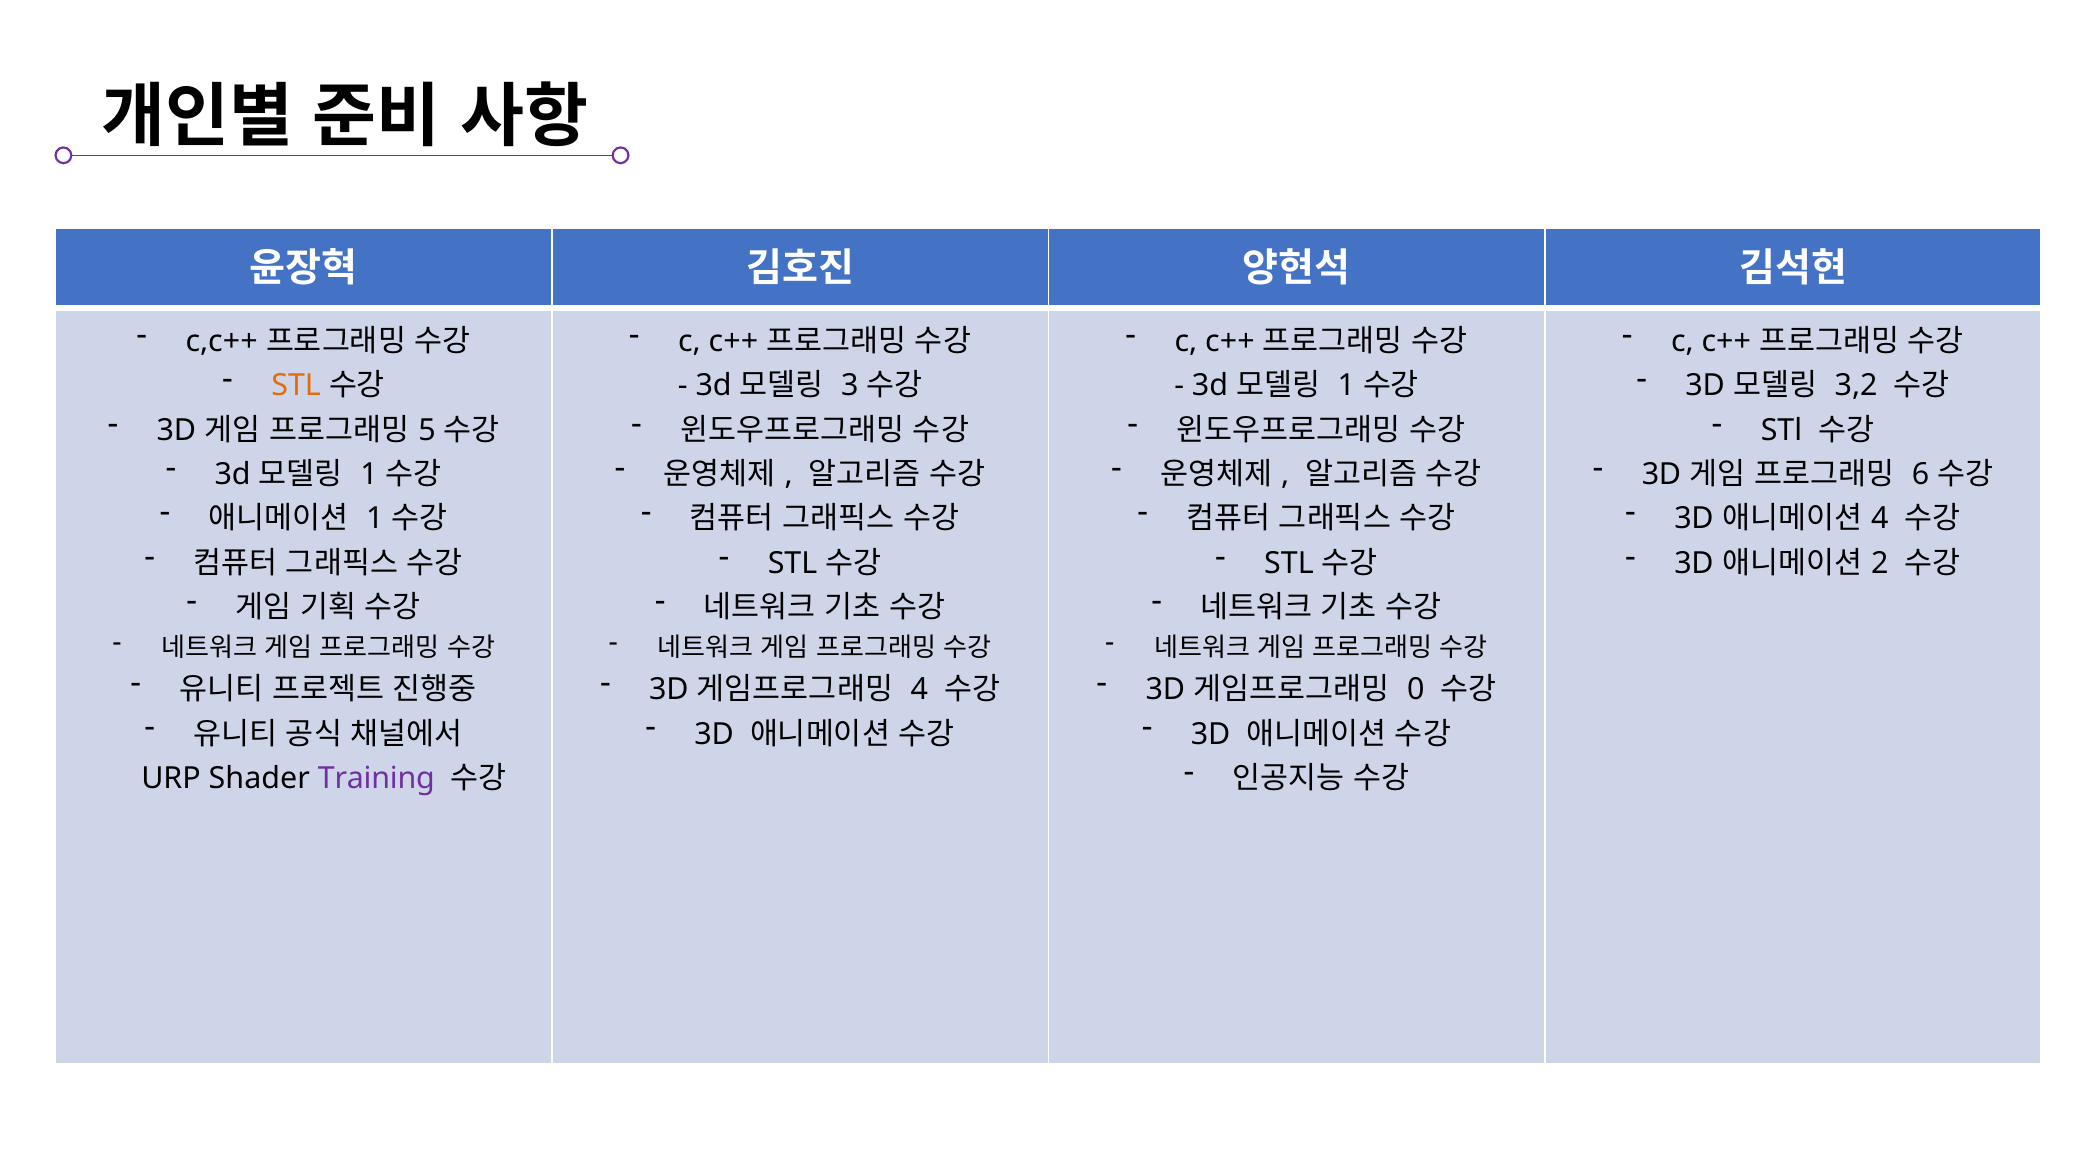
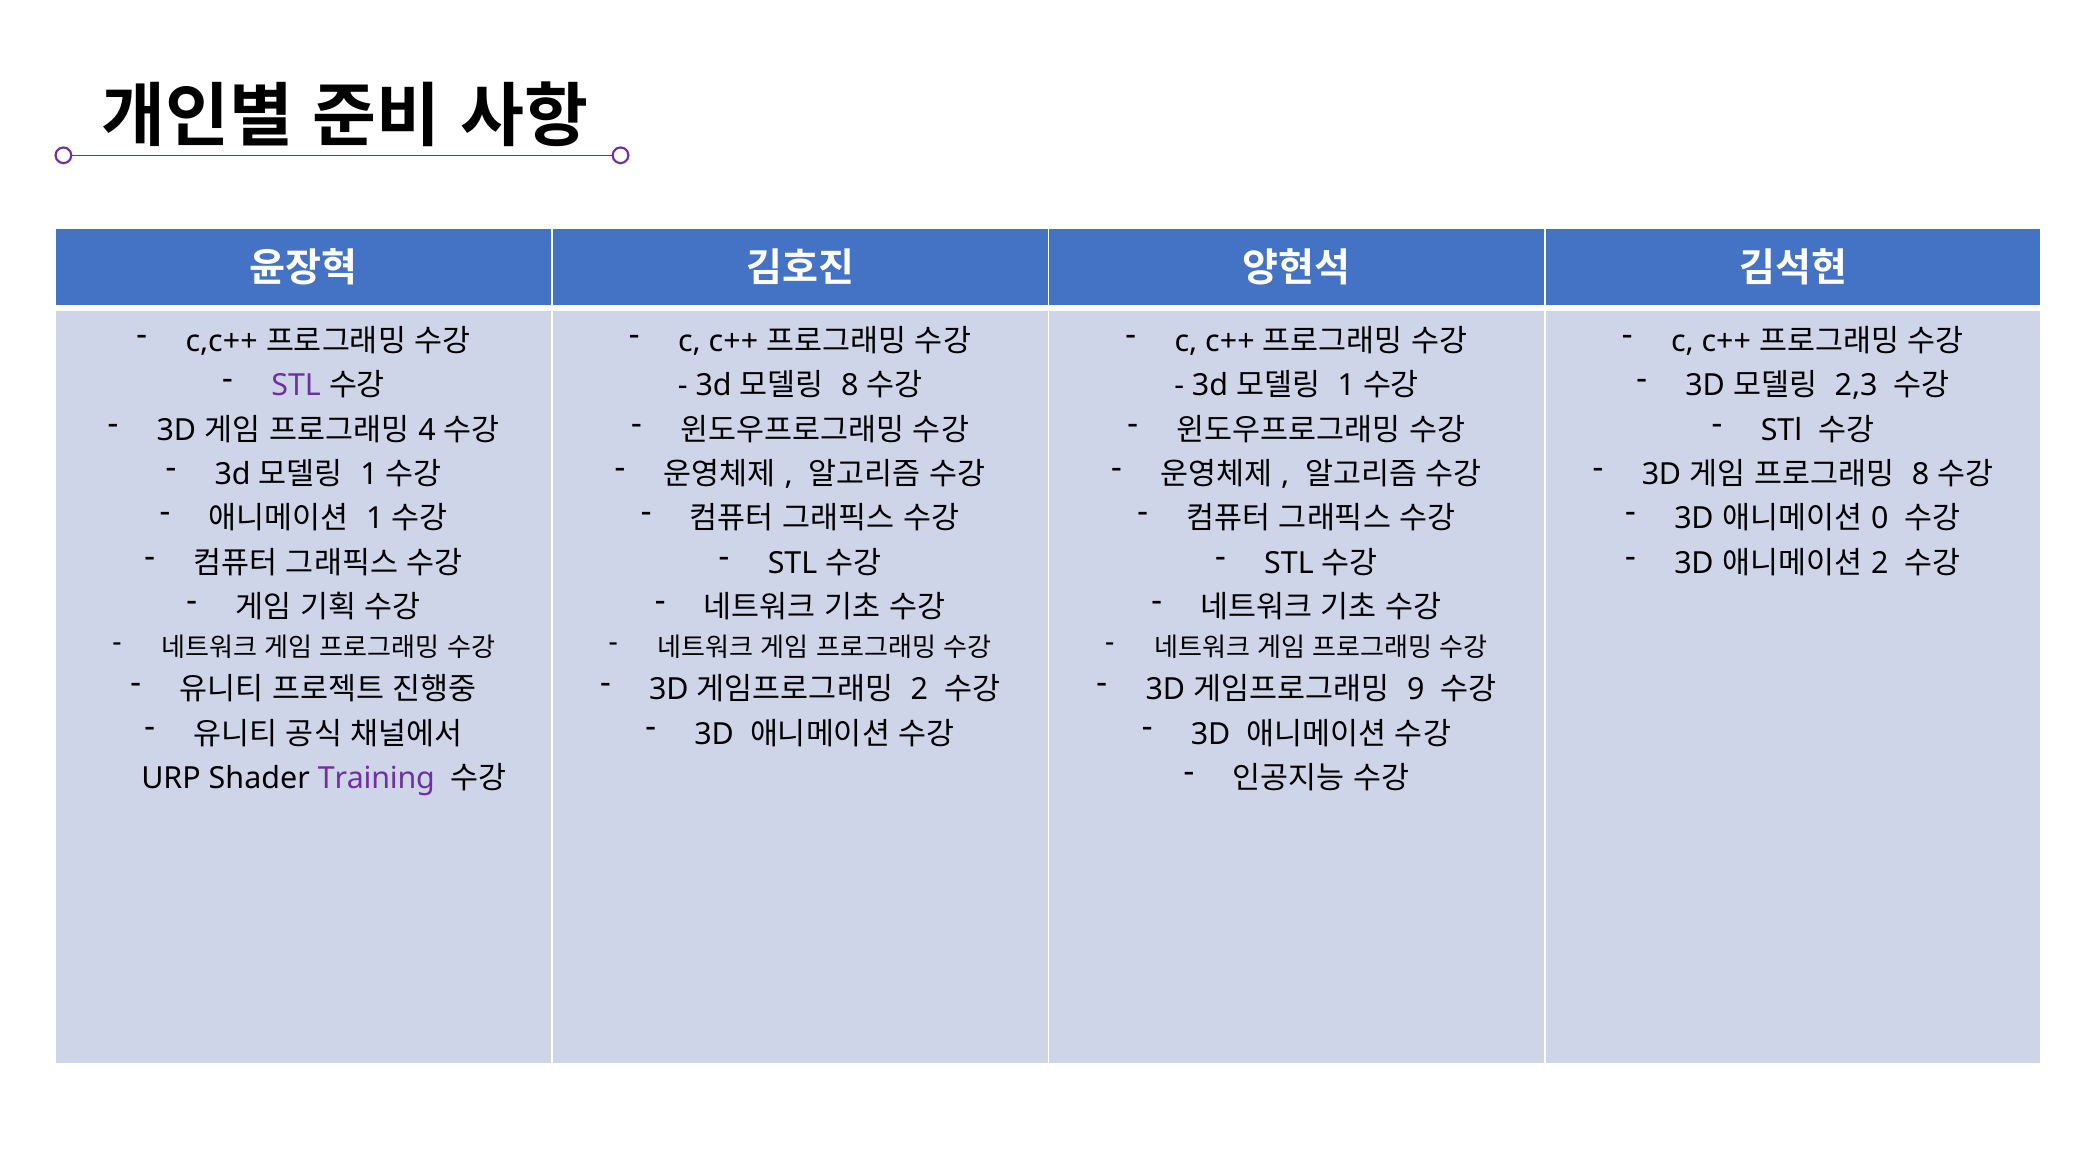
STL at (296, 386) colour: orange -> purple
3,2: 3,2 -> 2,3
3 at (850, 386): 3 -> 8
5: 5 -> 4
6 at (1921, 474): 6 -> 8
4 at (1880, 519): 4 -> 0
4 at (919, 690): 4 -> 2
0: 0 -> 9
